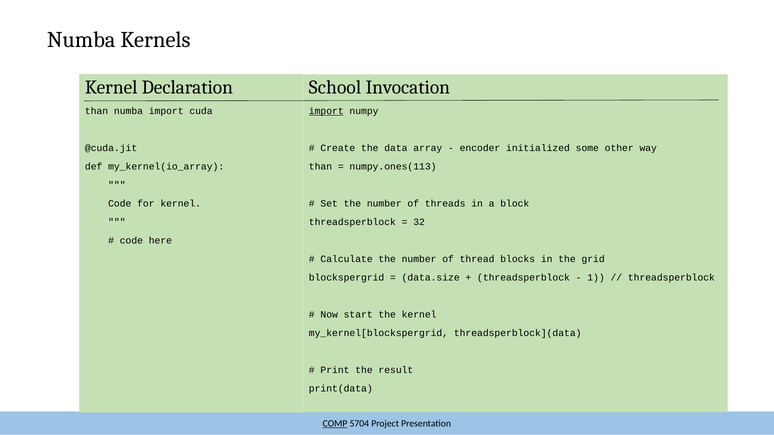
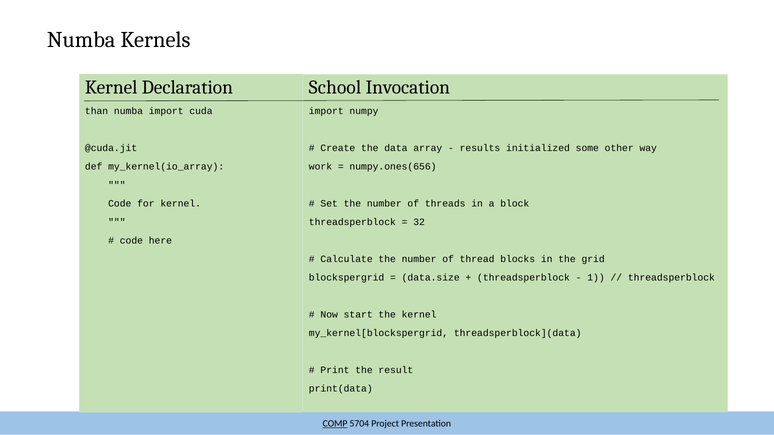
import at (326, 111) underline: present -> none
encoder: encoder -> results
than at (320, 167): than -> work
numpy.ones(113: numpy.ones(113 -> numpy.ones(656
